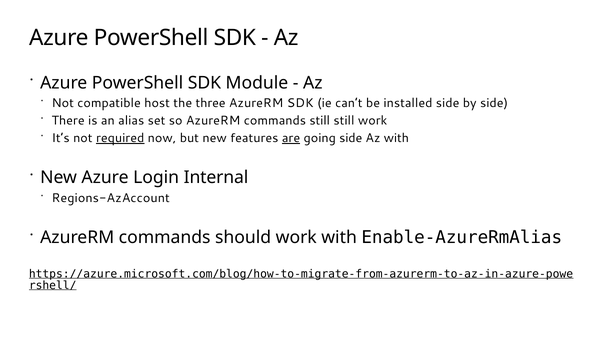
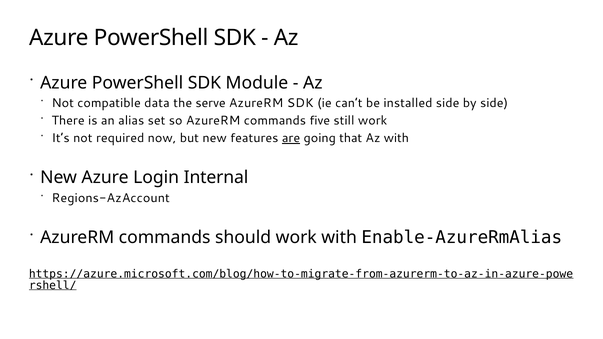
host: host -> data
three: three -> serve
commands still: still -> five
required underline: present -> none
going side: side -> that
